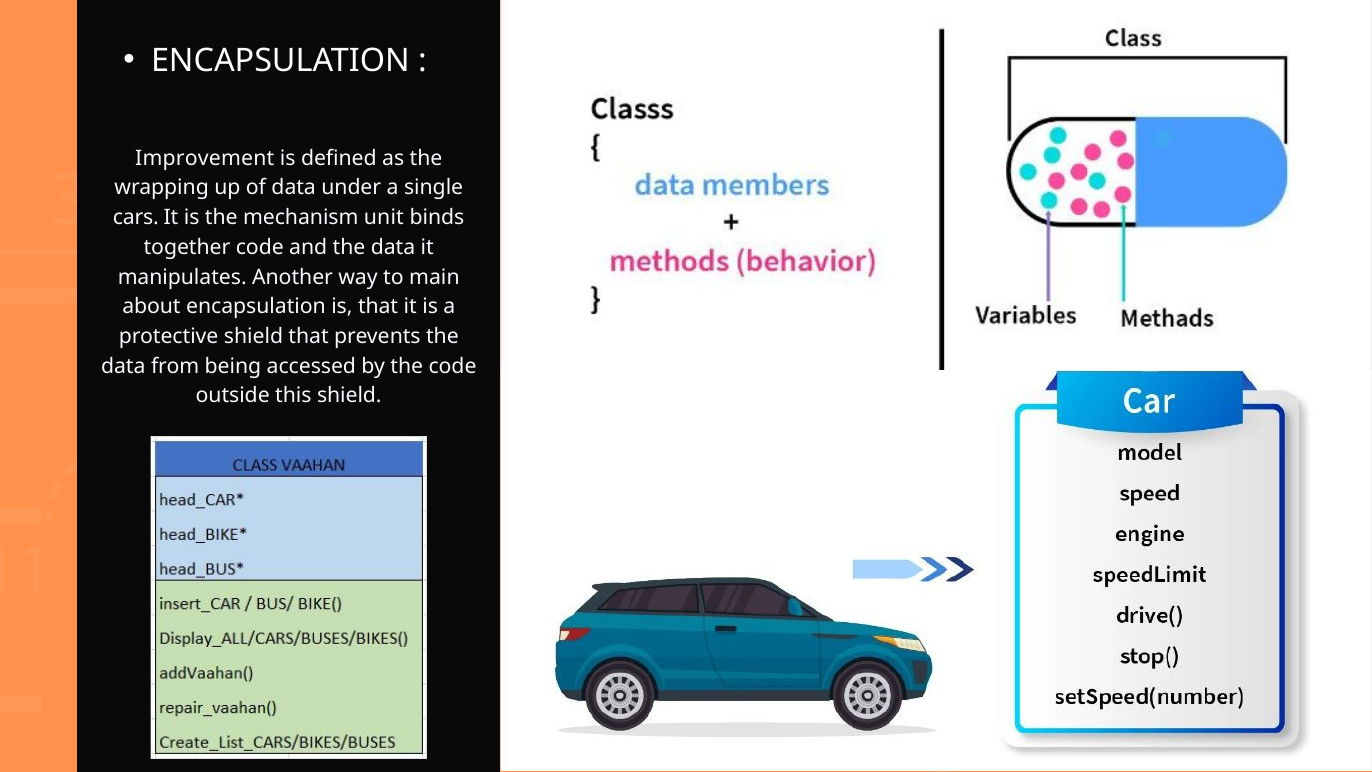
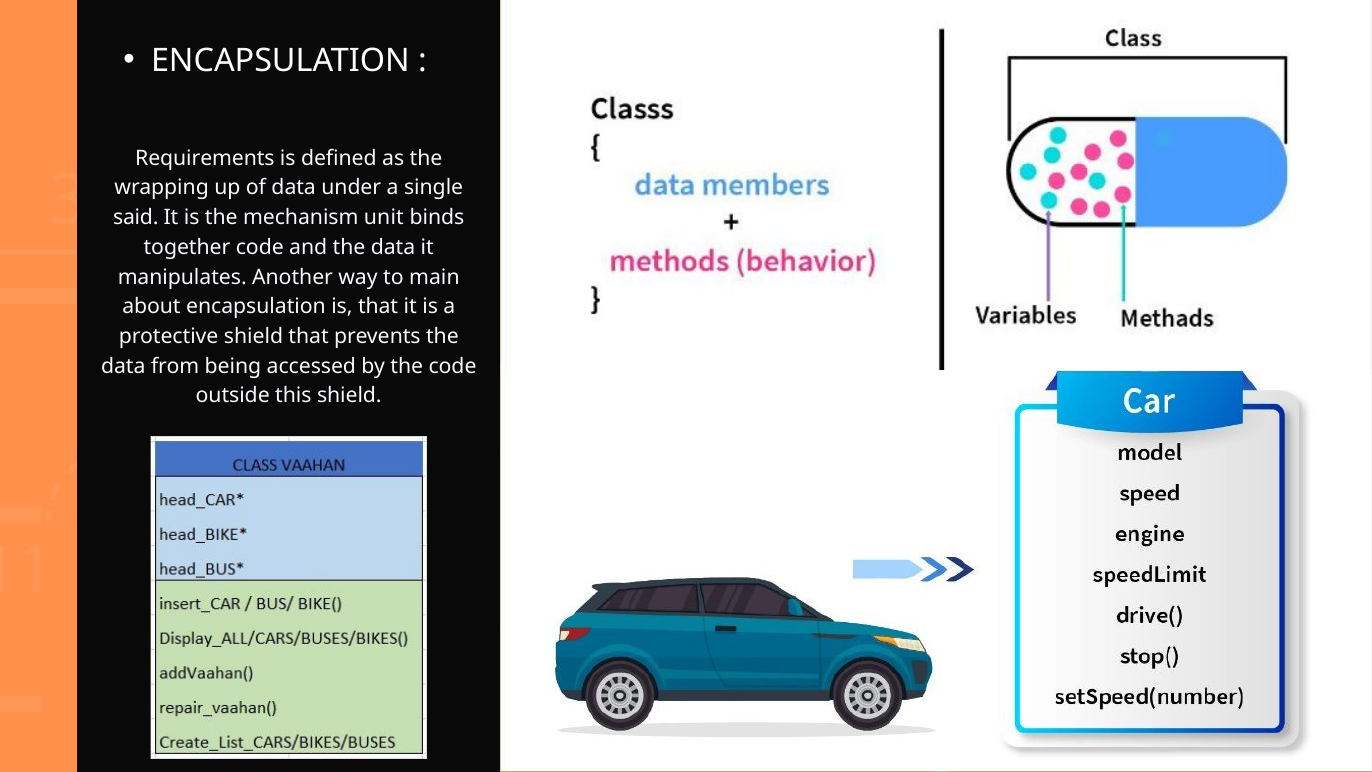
Improvement: Improvement -> Requirements
cars: cars -> said
